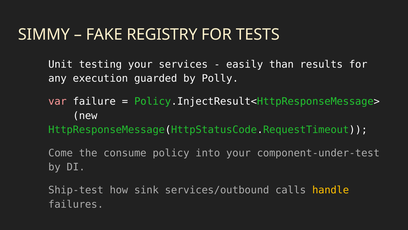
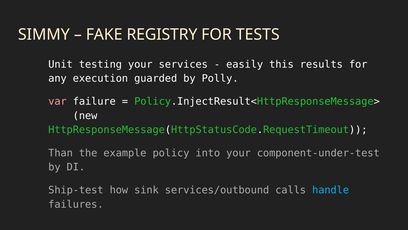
than: than -> this
Come: Come -> Than
consume: consume -> example
handle colour: yellow -> light blue
